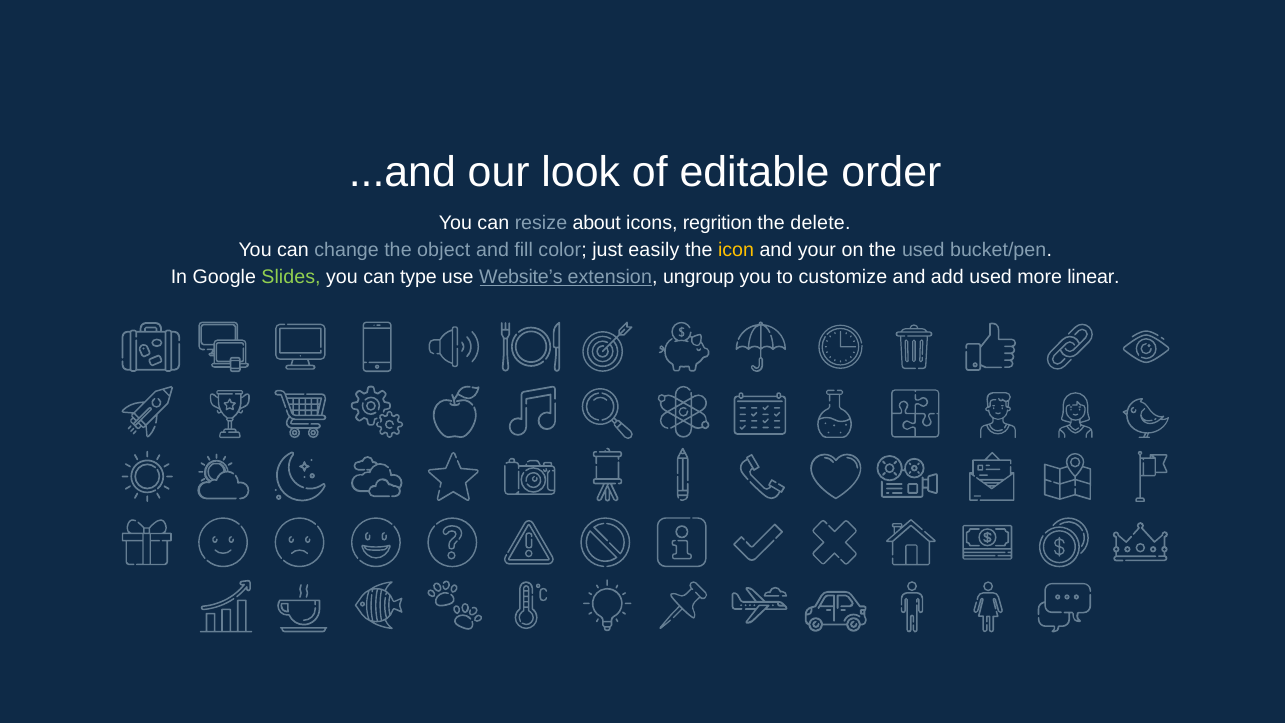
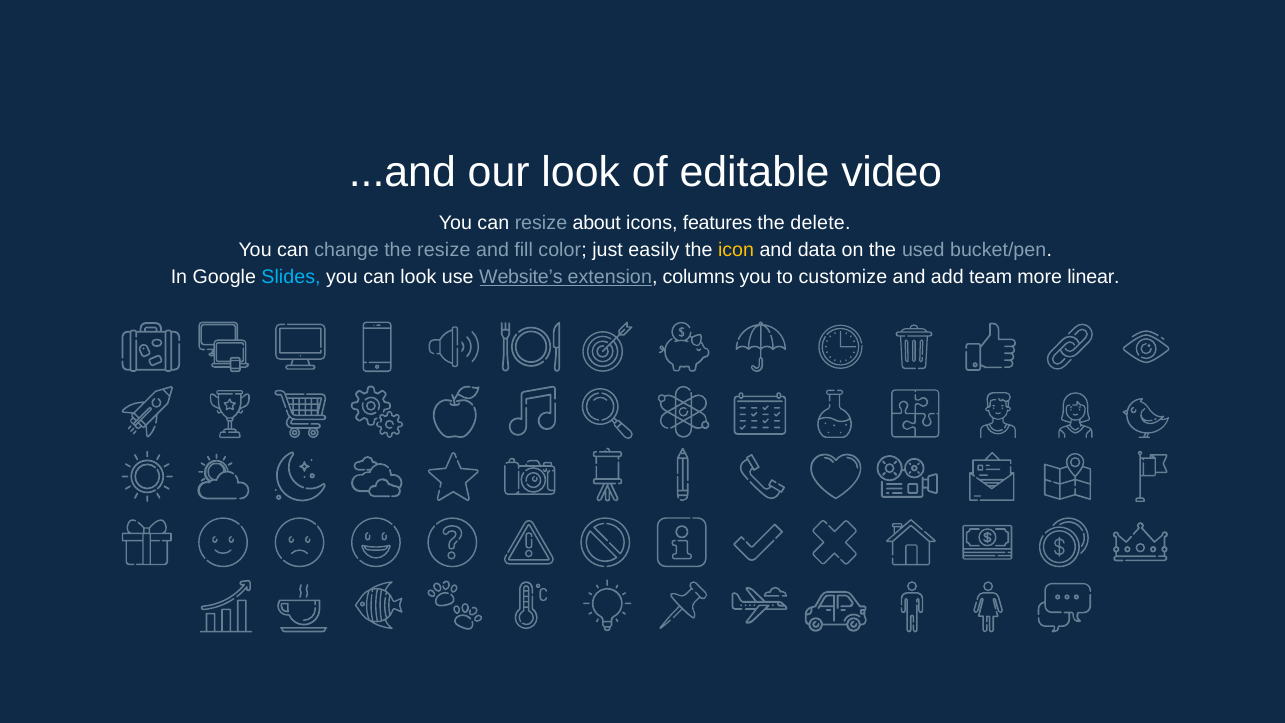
order: order -> video
regrition: regrition -> features
the object: object -> resize
your: your -> data
Slides colour: light green -> light blue
can type: type -> look
ungroup: ungroup -> columns
add used: used -> team
